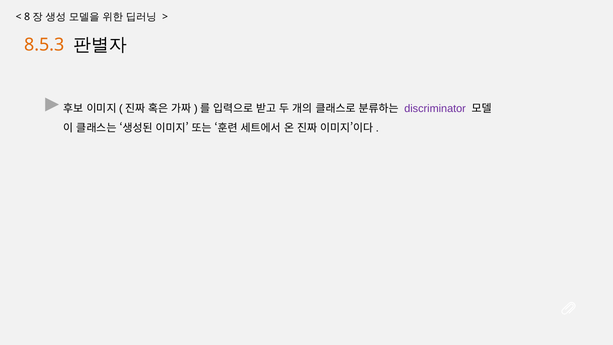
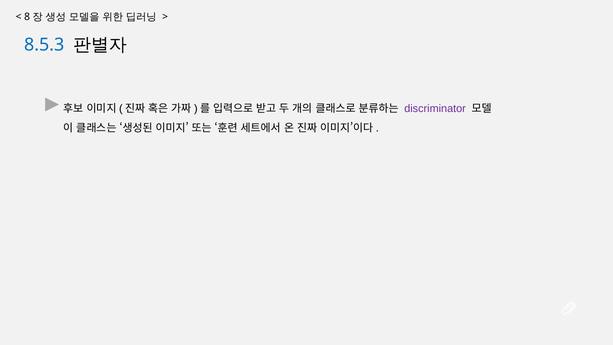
8.5.3 colour: orange -> blue
